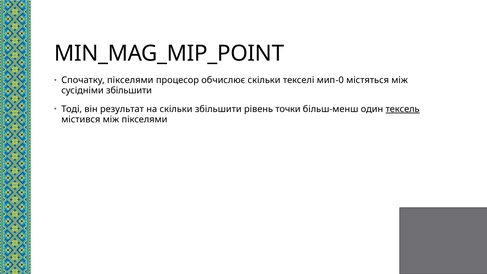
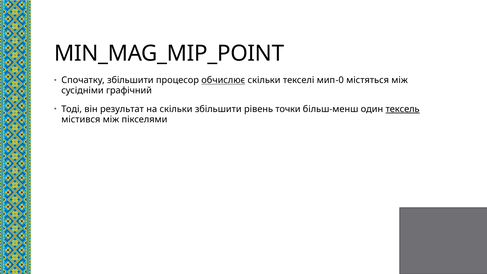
Спочатку пікселями: пікселями -> збільшити
обчислює underline: none -> present
сусідніми збільшити: збільшити -> графічний
